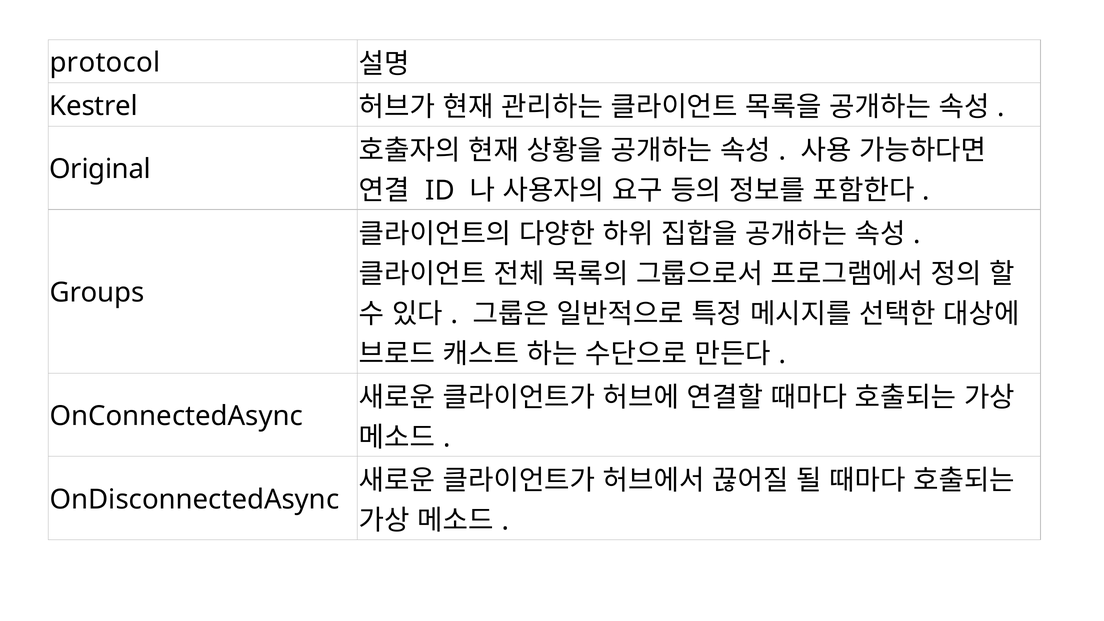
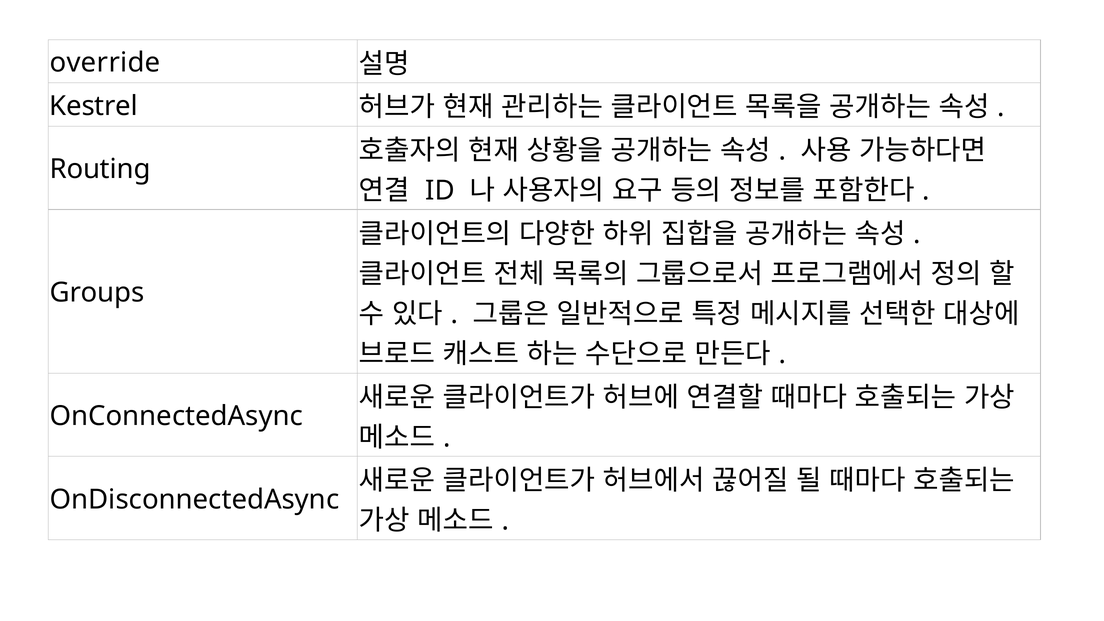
protocol: protocol -> override
Original: Original -> Routing
